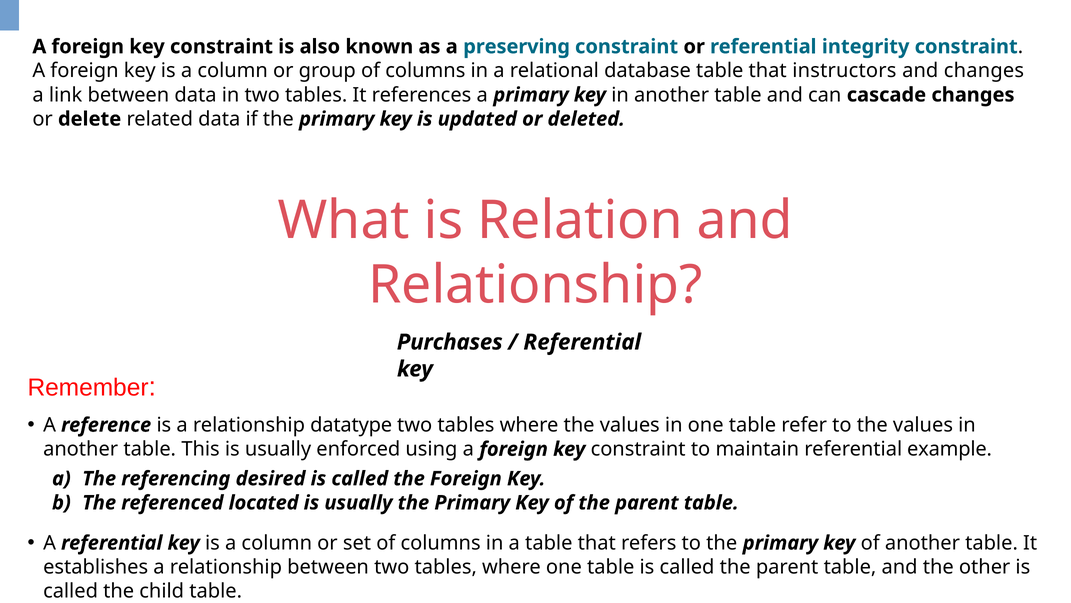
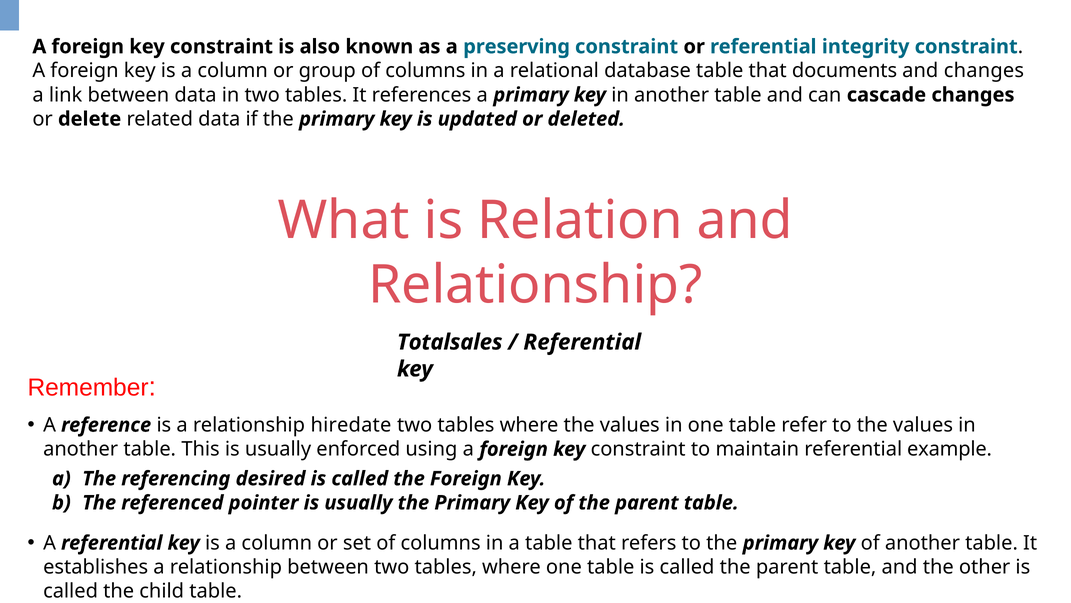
instructors: instructors -> documents
Purchases: Purchases -> Totalsales
datatype: datatype -> hiredate
located: located -> pointer
